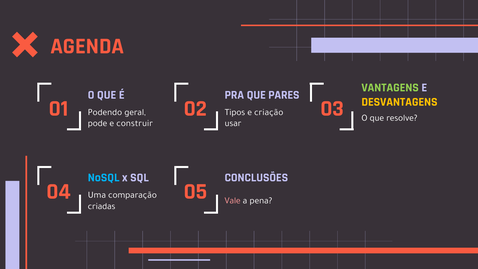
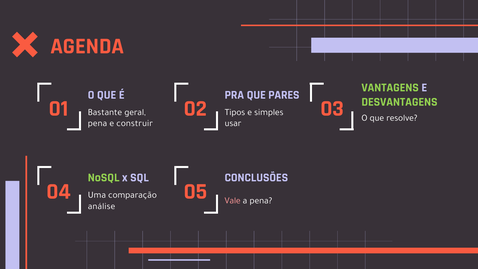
DESVANTAGENS colour: yellow -> light green
Podendo: Podendo -> Bastante
criação: criação -> simples
pode at (98, 123): pode -> pena
NoSQL colour: light blue -> light green
criadas: criadas -> análise
